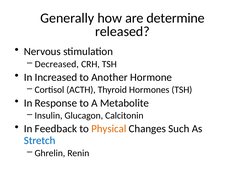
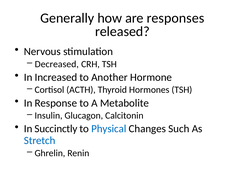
determine: determine -> responses
Feedback: Feedback -> Succinctly
Physical colour: orange -> blue
